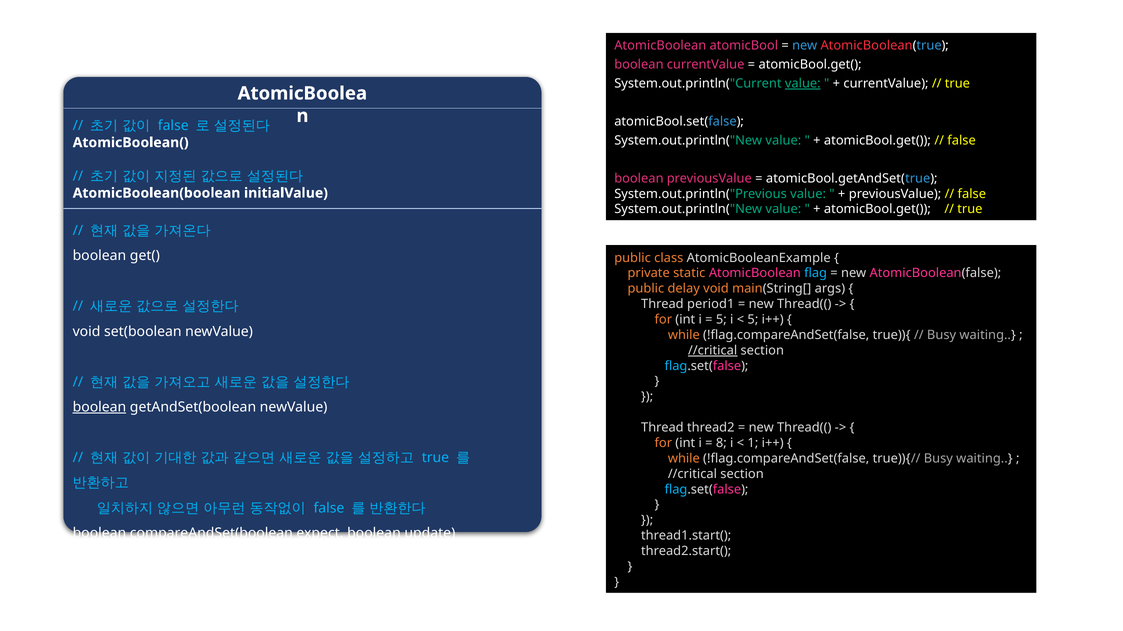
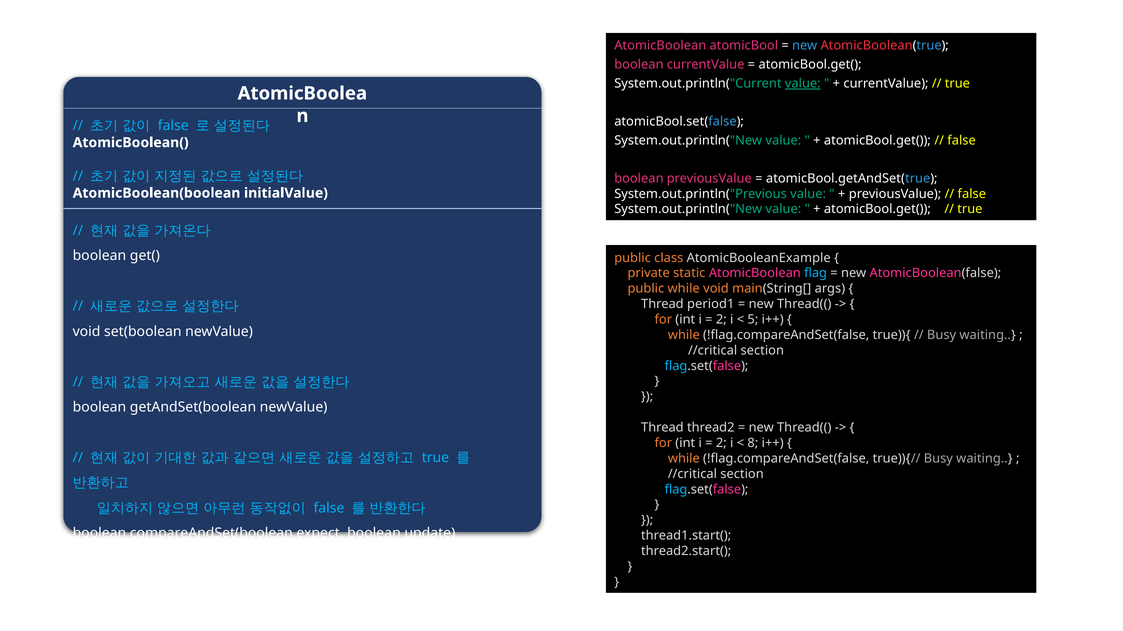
public delay: delay -> while
5 at (721, 320): 5 -> 2
//critical at (713, 351) underline: present -> none
boolean at (99, 408) underline: present -> none
8 at (721, 443): 8 -> 2
1: 1 -> 8
